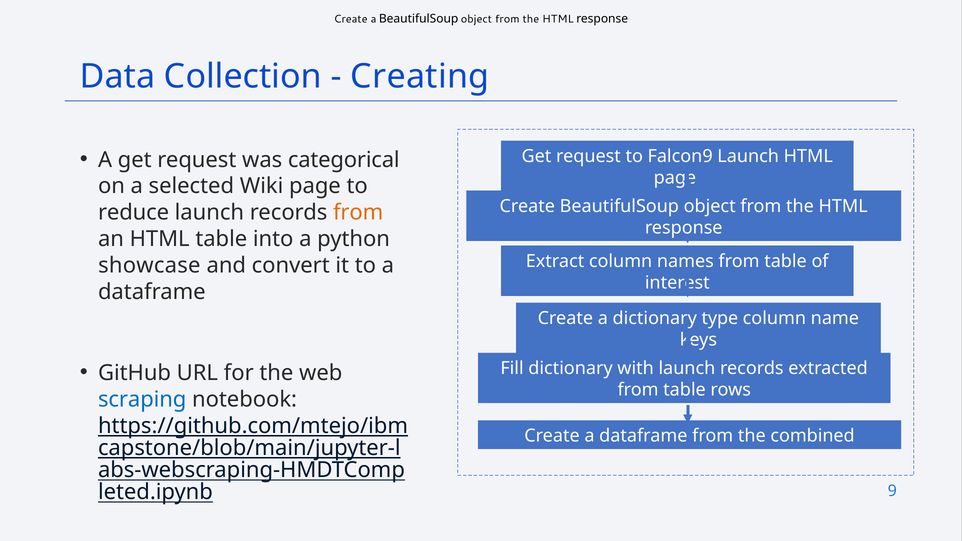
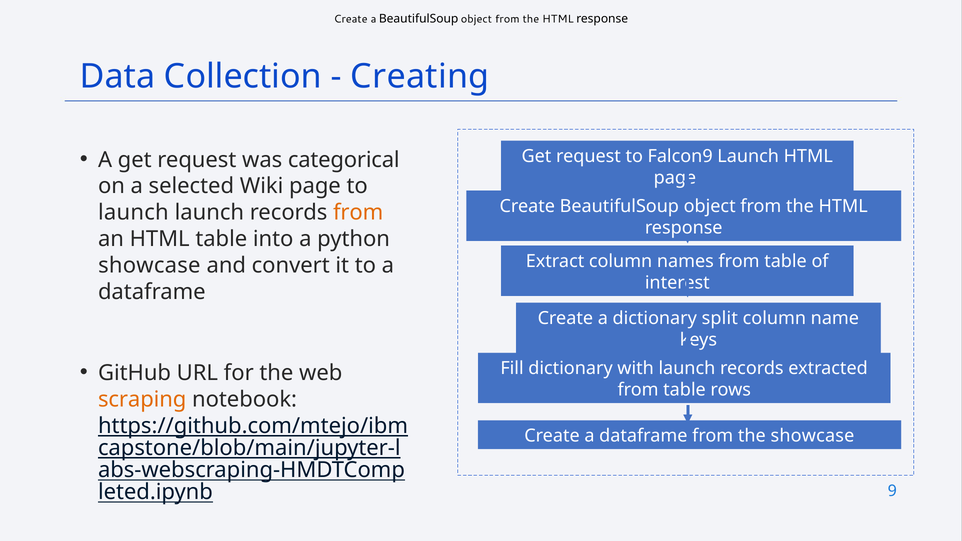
reduce at (134, 213): reduce -> launch
type: type -> split
scraping colour: blue -> orange
the combined: combined -> showcase
